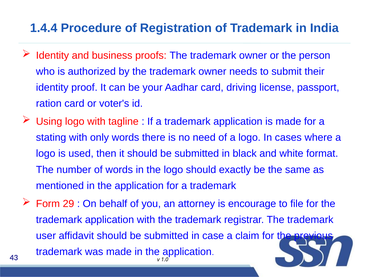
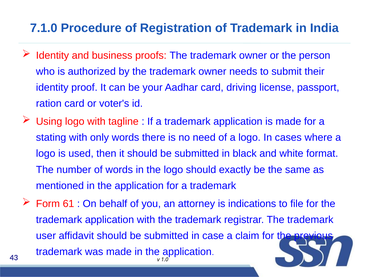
1.4.4: 1.4.4 -> 7.1.0
29: 29 -> 61
encourage: encourage -> indications
